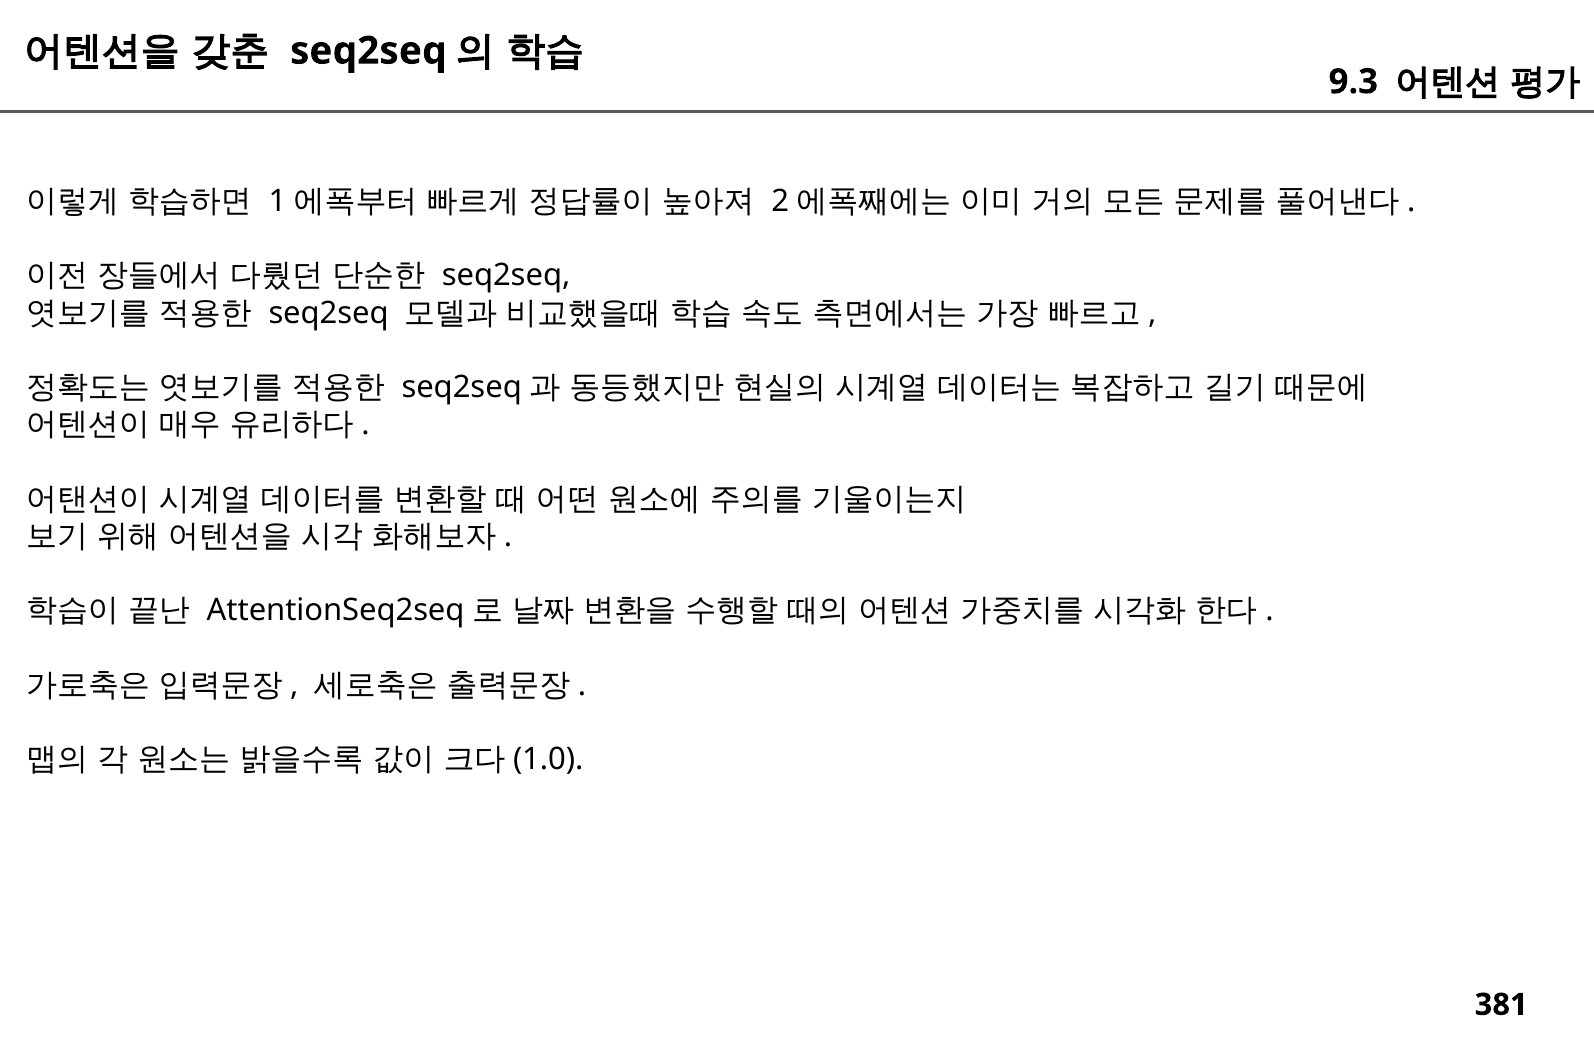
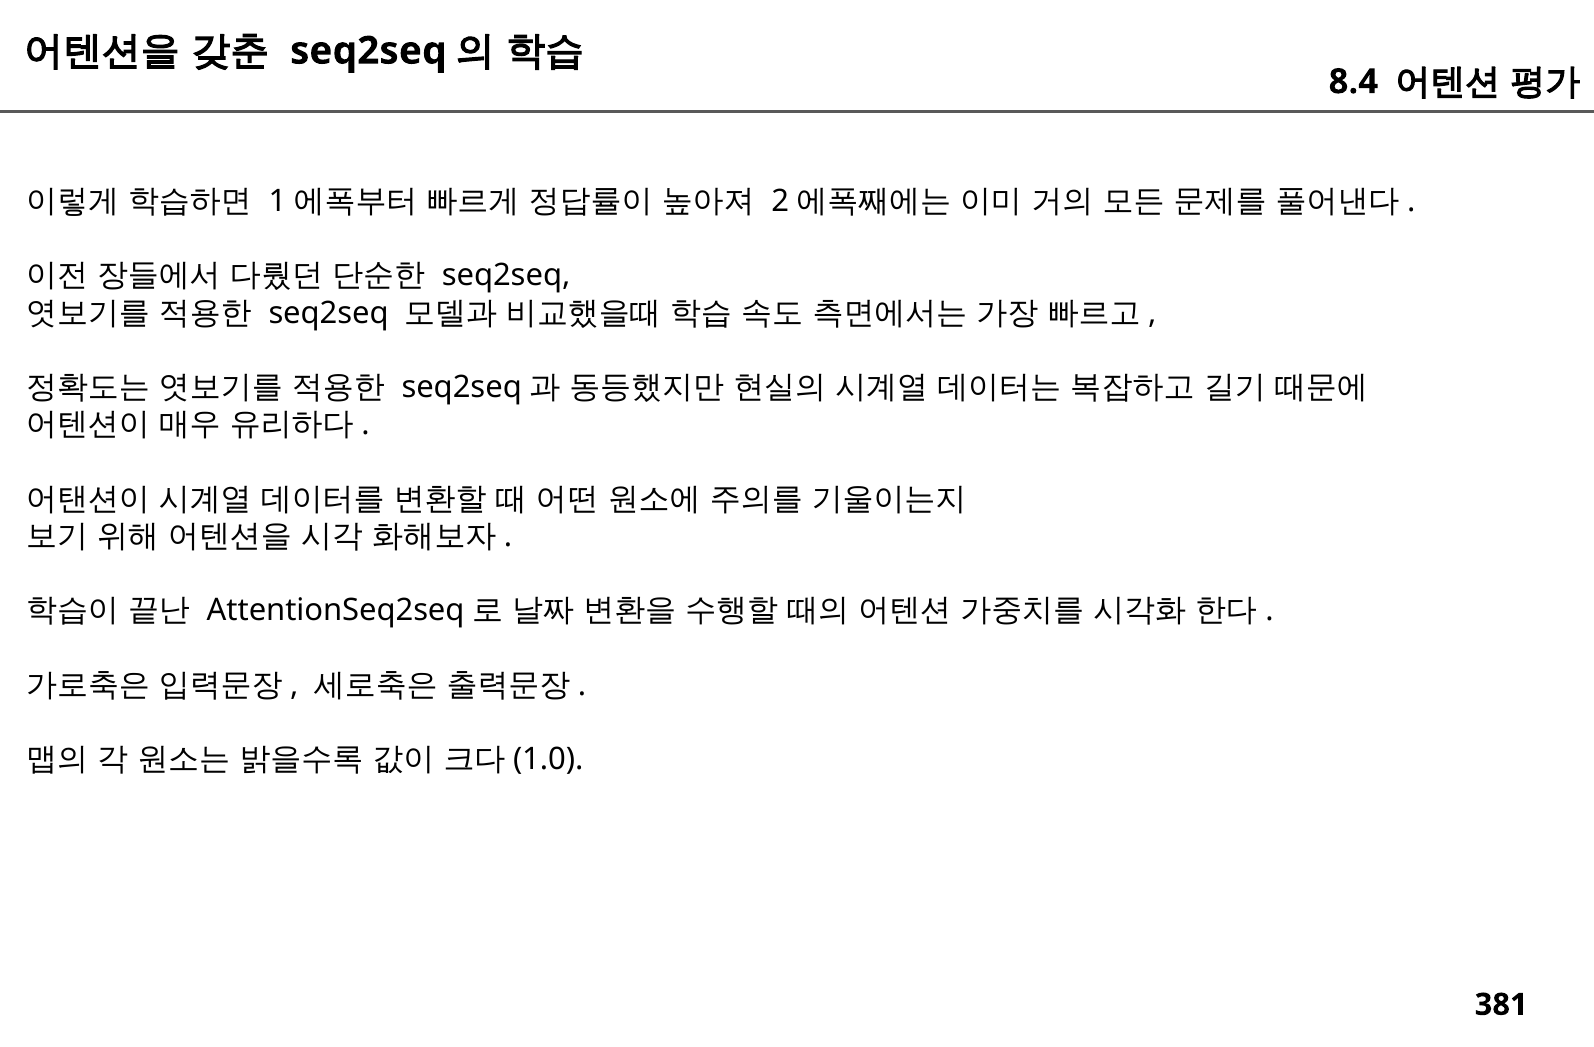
9.3: 9.3 -> 8.4
